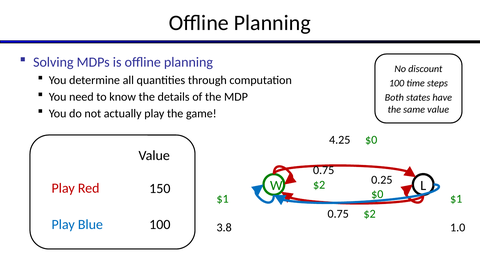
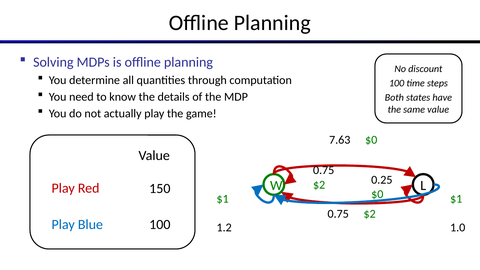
4.25: 4.25 -> 7.63
3.8: 3.8 -> 1.2
